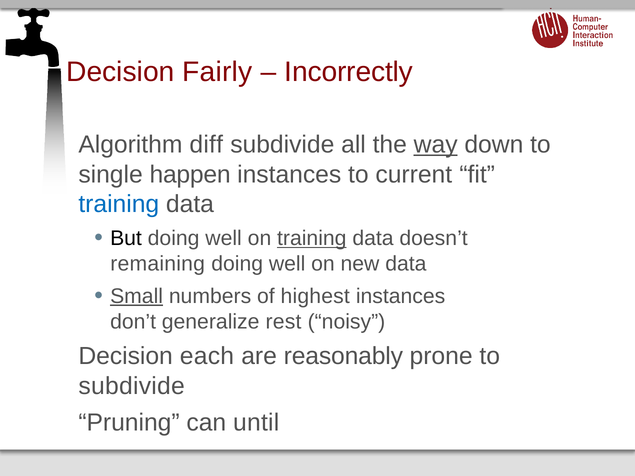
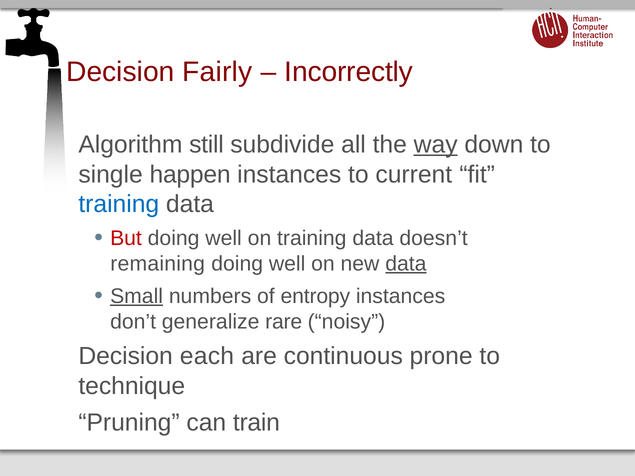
diff: diff -> still
But colour: black -> red
training at (312, 238) underline: present -> none
data at (406, 264) underline: none -> present
highest: highest -> entropy
rest: rest -> rare
reasonably: reasonably -> continuous
subdivide at (132, 386): subdivide -> technique
until: until -> train
